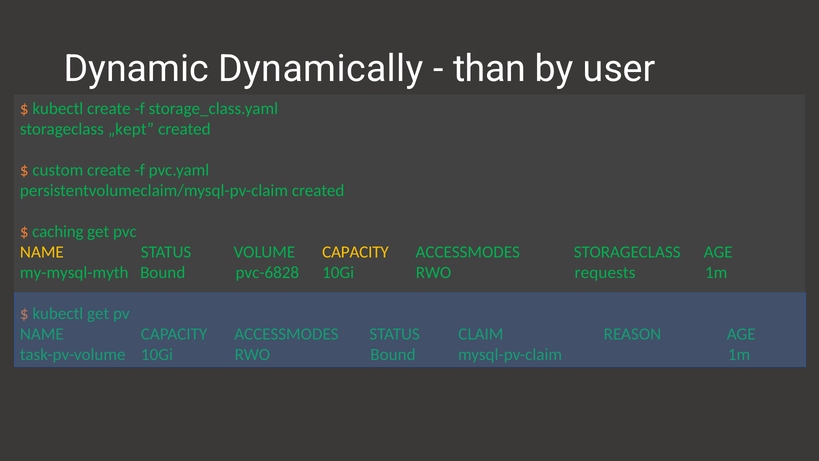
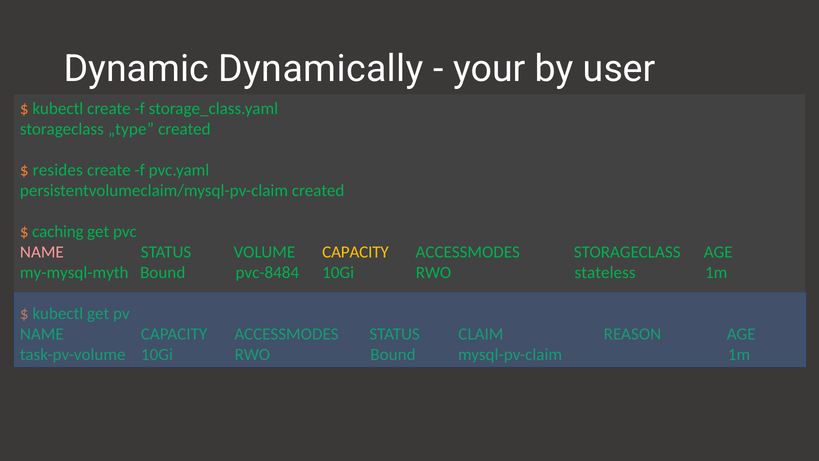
than: than -> your
„kept: „kept -> „type
custom: custom -> resides
NAME at (42, 252) colour: yellow -> pink
pvc-6828: pvc-6828 -> pvc-8484
requests: requests -> stateless
